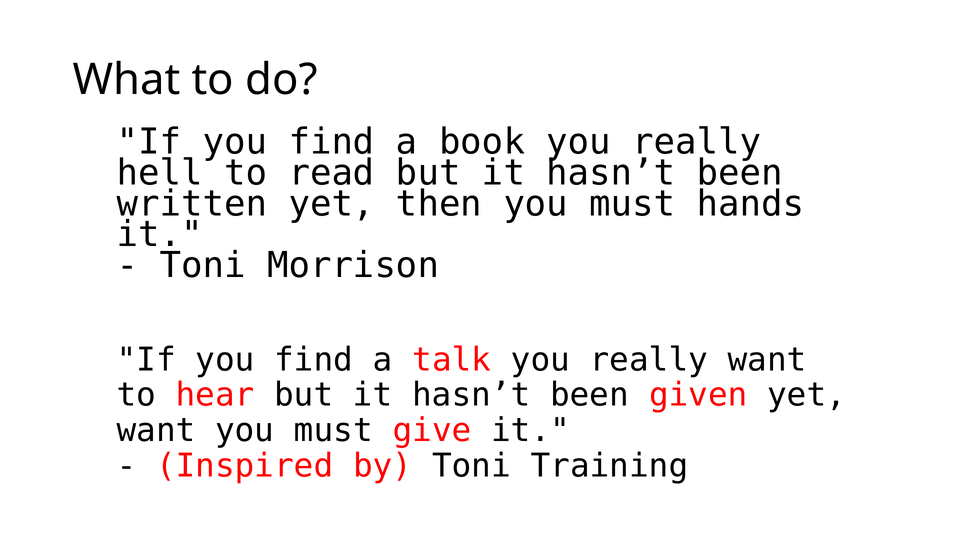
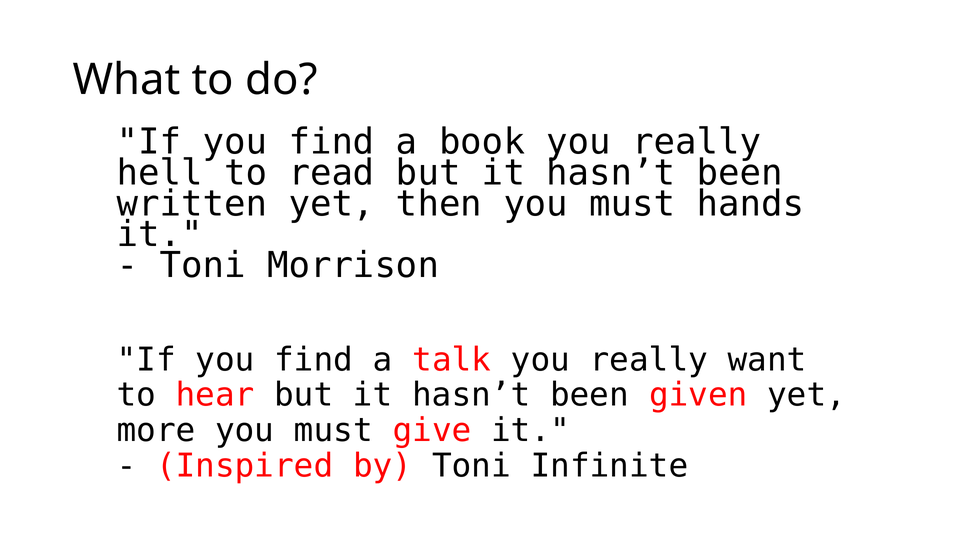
want at (156, 431): want -> more
Training: Training -> Infinite
